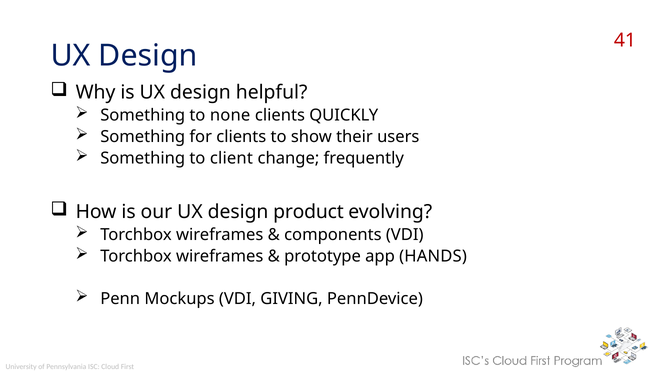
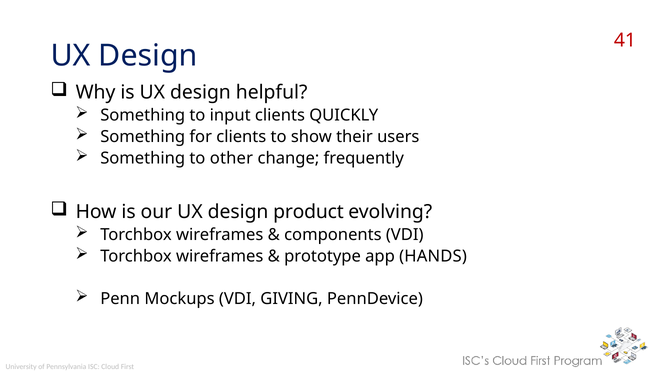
none: none -> input
client: client -> other
